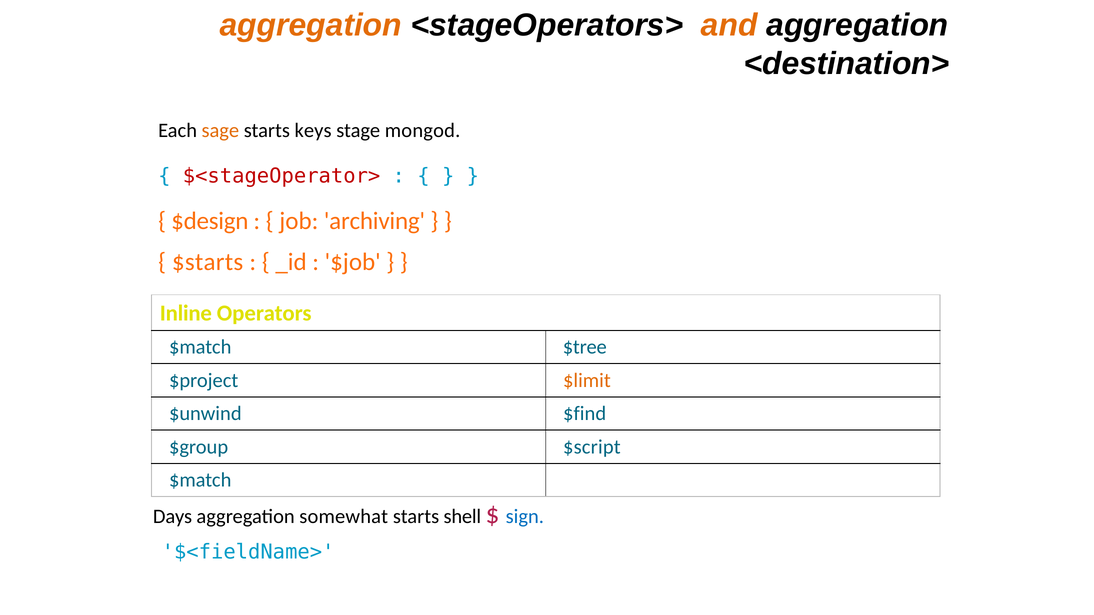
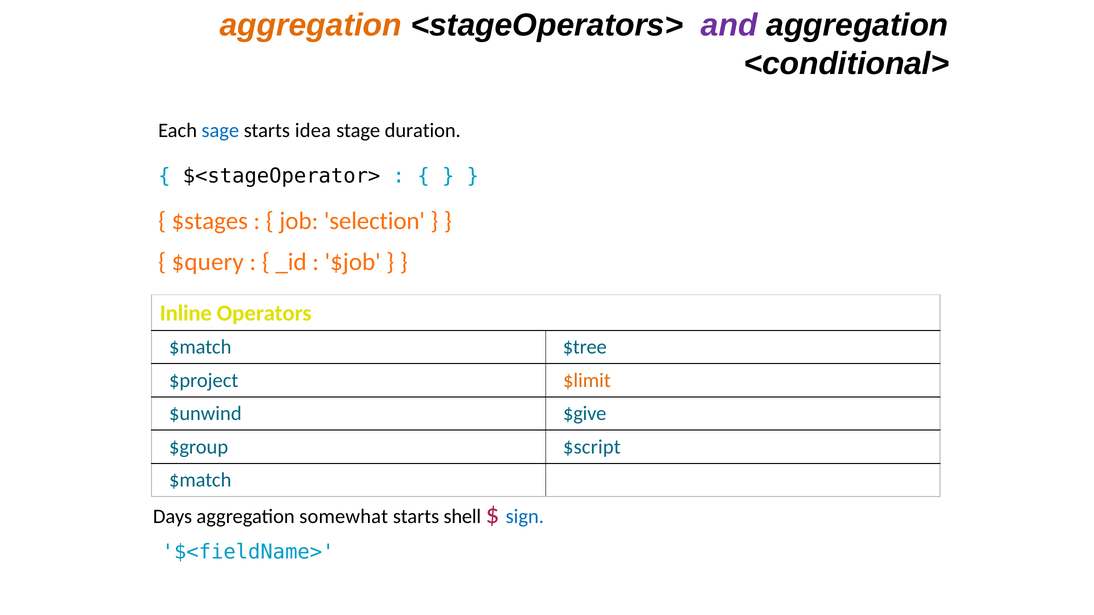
and colour: orange -> purple
<destination>: <destination> -> <conditional>
sage colour: orange -> blue
keys: keys -> idea
mongod: mongod -> duration
$<stageOperator> colour: red -> black
$design: $design -> $stages
archiving: archiving -> selection
$starts: $starts -> $query
$find: $find -> $give
